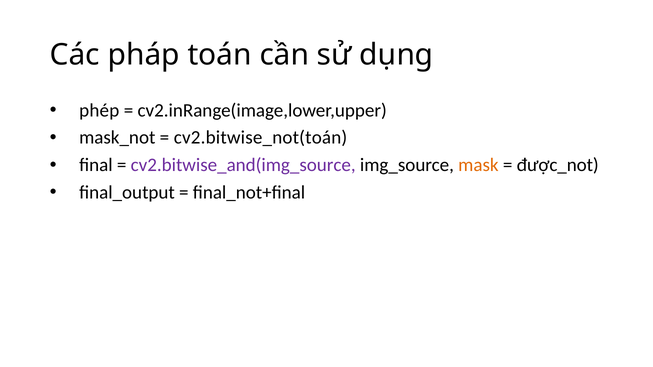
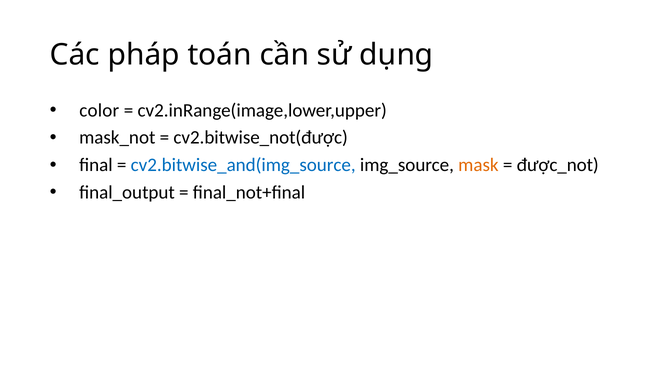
phép: phép -> color
cv2.bitwise_not(toán: cv2.bitwise_not(toán -> cv2.bitwise_not(được
cv2.bitwise_and(img_source colour: purple -> blue
